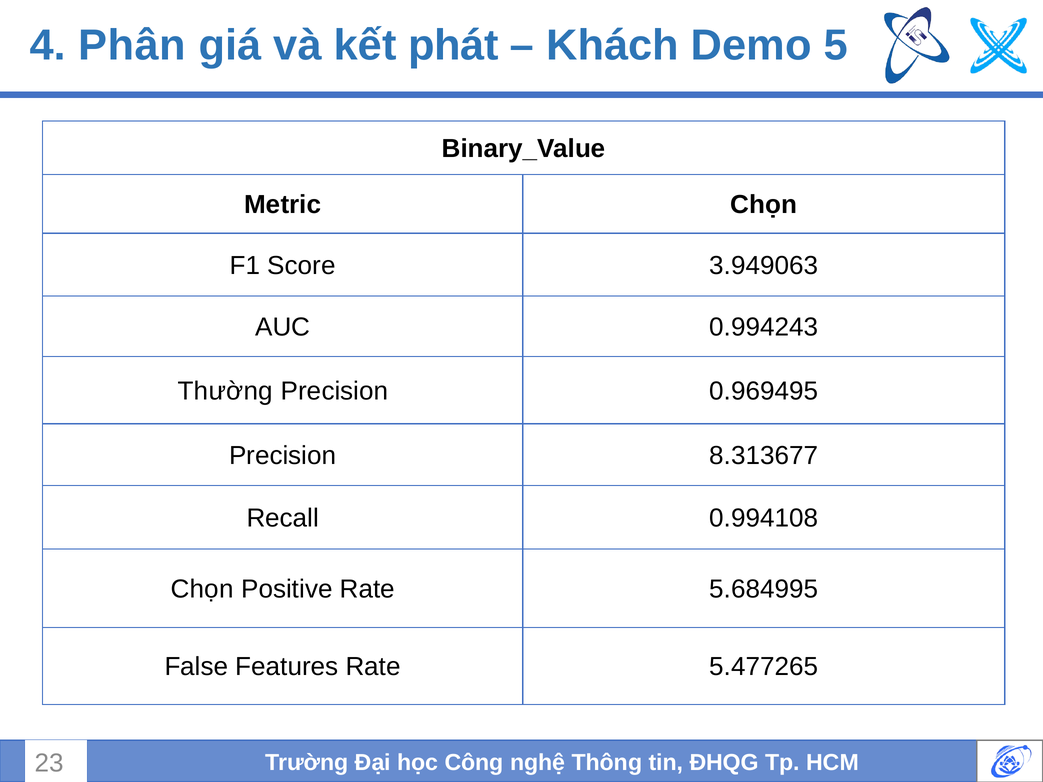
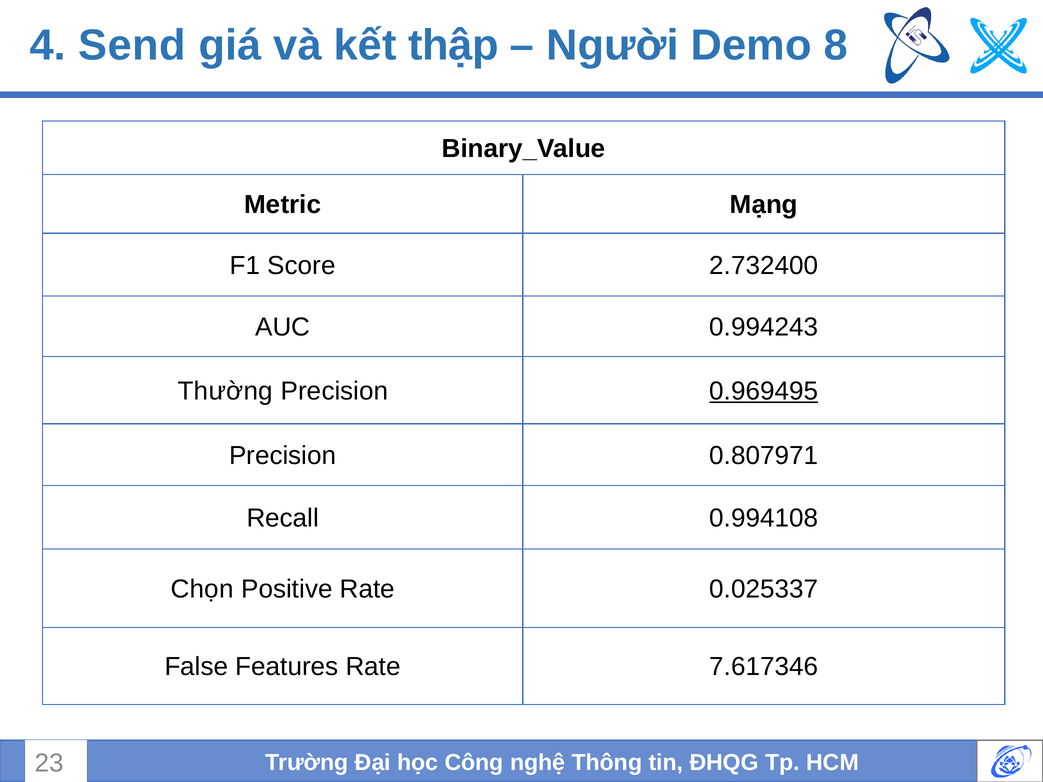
Phân: Phân -> Send
phát: phát -> thập
Khách: Khách -> Người
5: 5 -> 8
Metric Chọn: Chọn -> Mạng
3.949063: 3.949063 -> 2.732400
0.969495 underline: none -> present
8.313677: 8.313677 -> 0.807971
5.684995: 5.684995 -> 0.025337
5.477265: 5.477265 -> 7.617346
